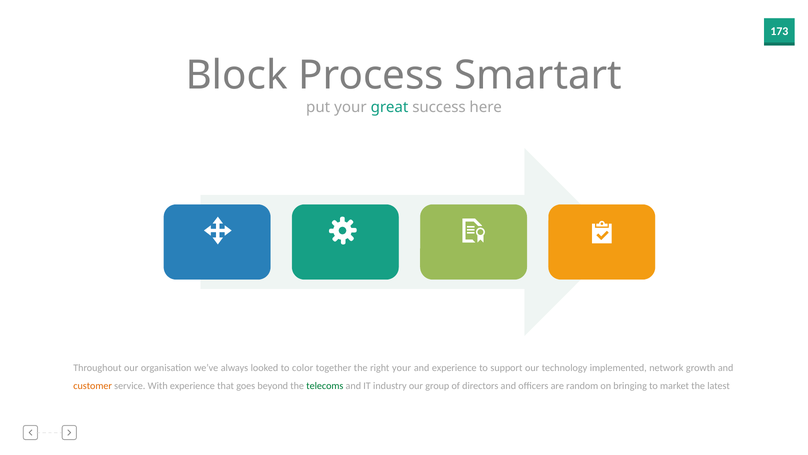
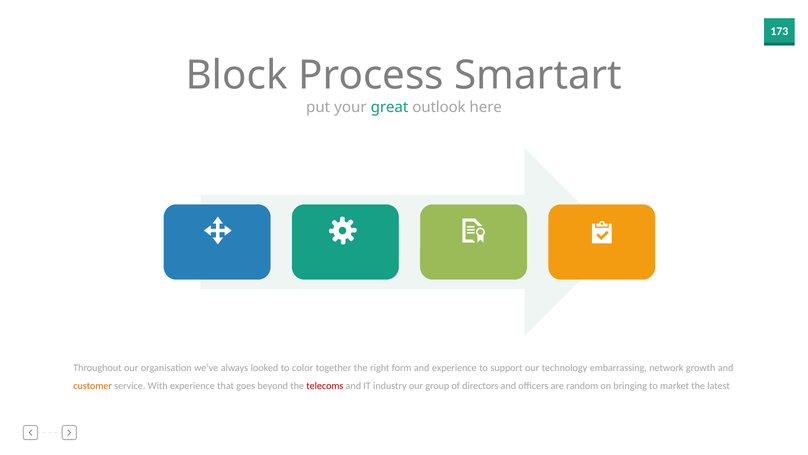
success: success -> outlook
right your: your -> form
implemented: implemented -> embarrassing
telecoms colour: green -> red
